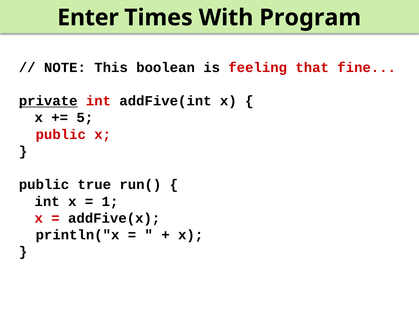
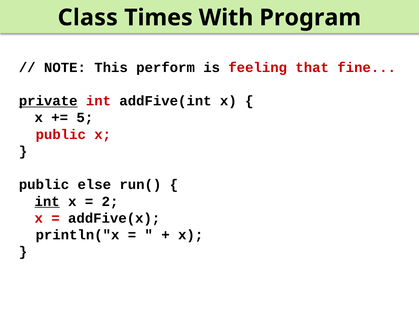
Enter: Enter -> Class
boolean: boolean -> perform
true: true -> else
int at (47, 202) underline: none -> present
1: 1 -> 2
